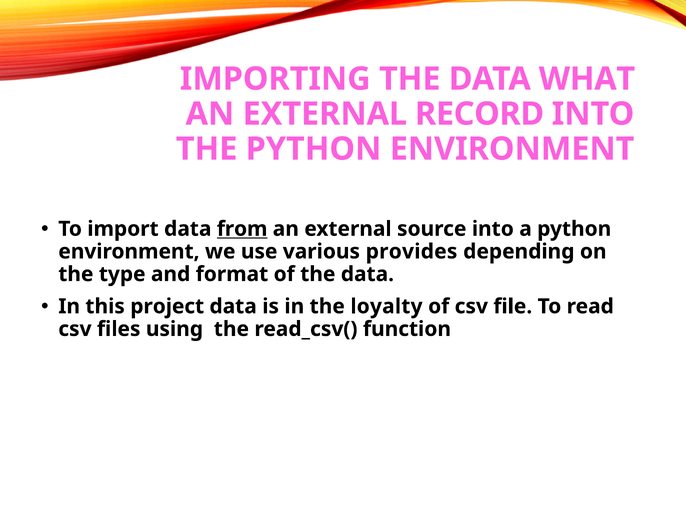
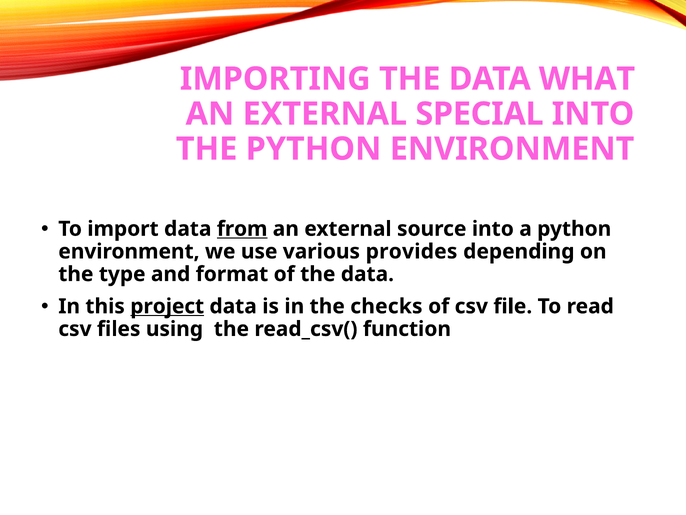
RECORD: RECORD -> SPECIAL
project underline: none -> present
loyalty: loyalty -> checks
